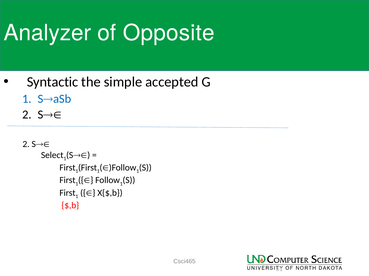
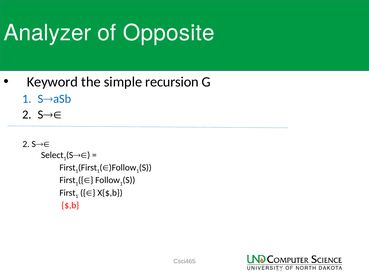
Syntactic: Syntactic -> Keyword
accepted: accepted -> recursion
